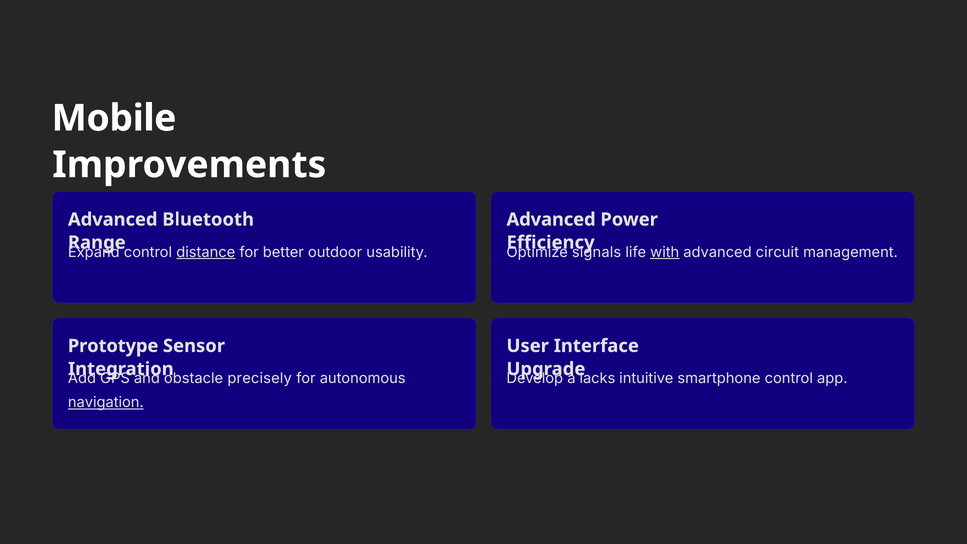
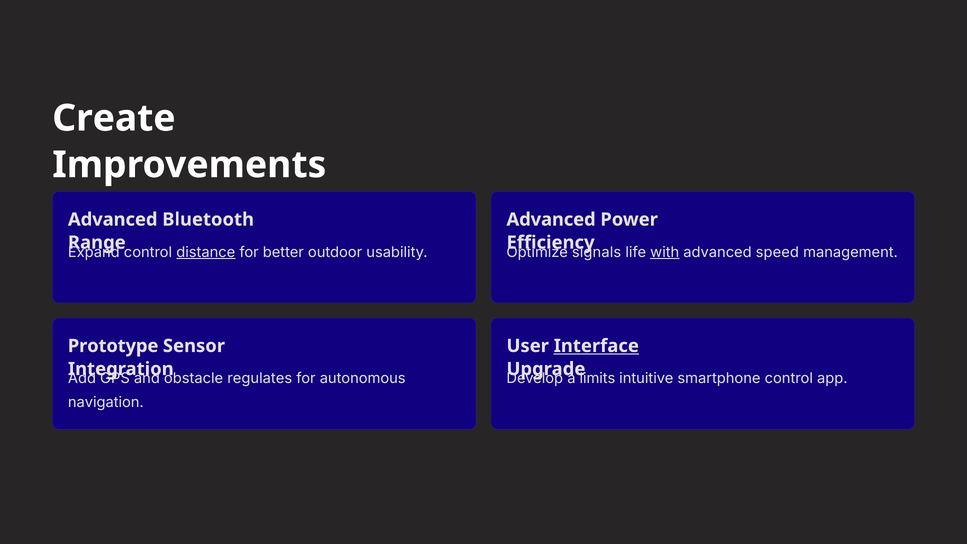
Mobile: Mobile -> Create
circuit: circuit -> speed
Interface underline: none -> present
precisely: precisely -> regulates
lacks: lacks -> limits
navigation underline: present -> none
